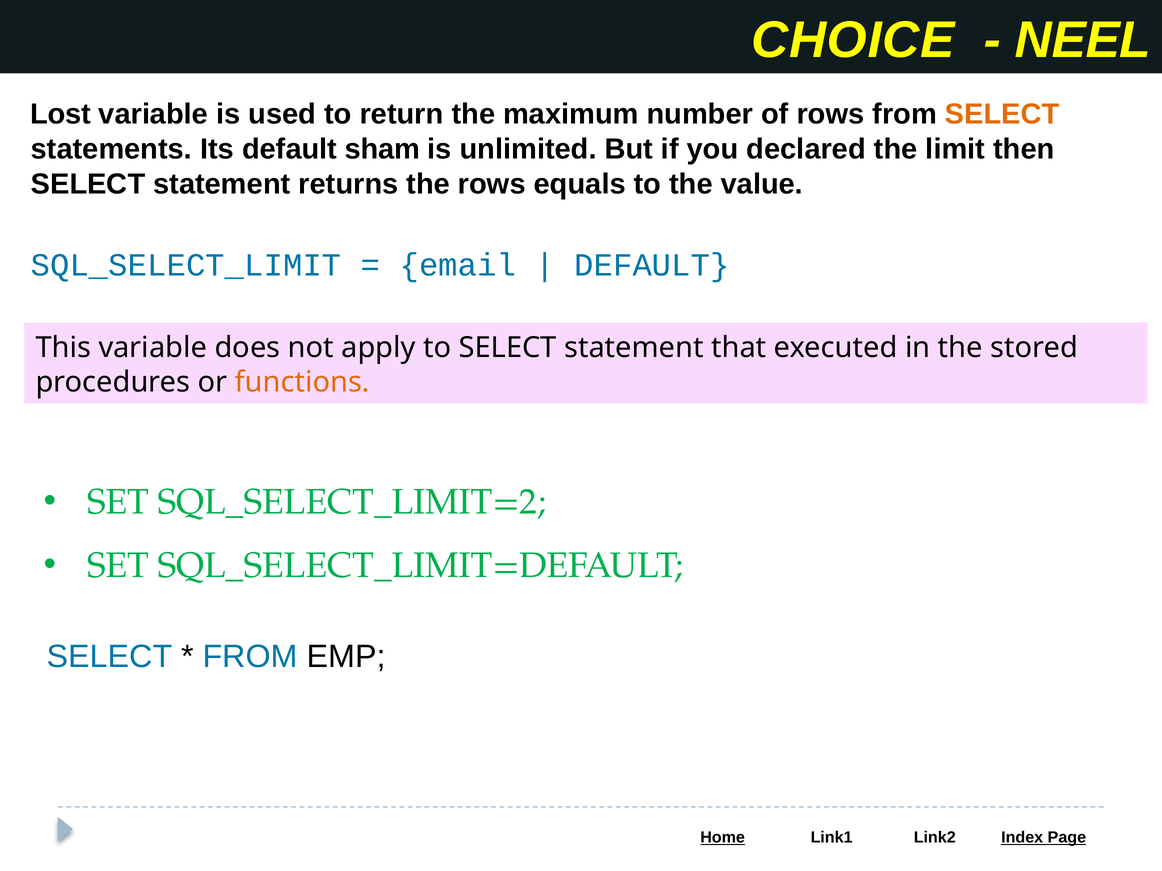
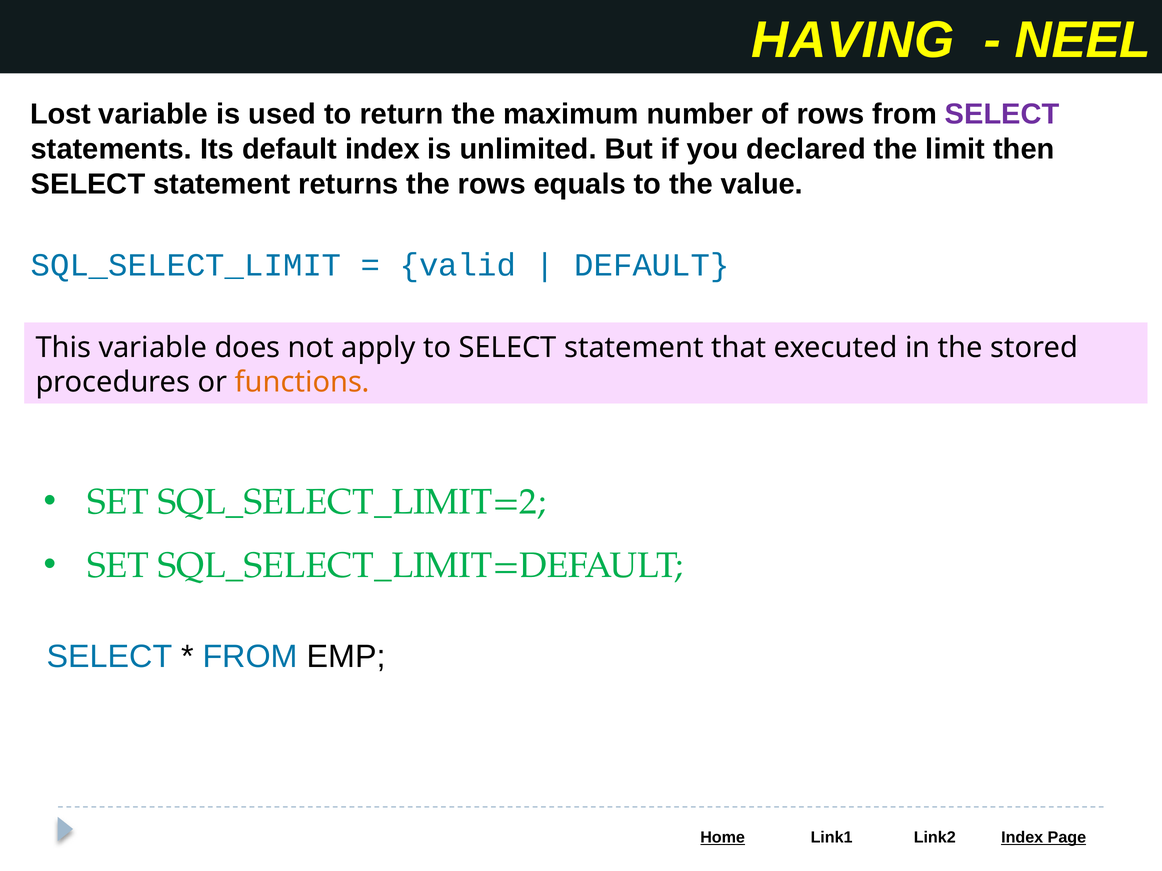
CHOICE: CHOICE -> HAVING
SELECT at (1002, 114) colour: orange -> purple
default sham: sham -> index
email: email -> valid
